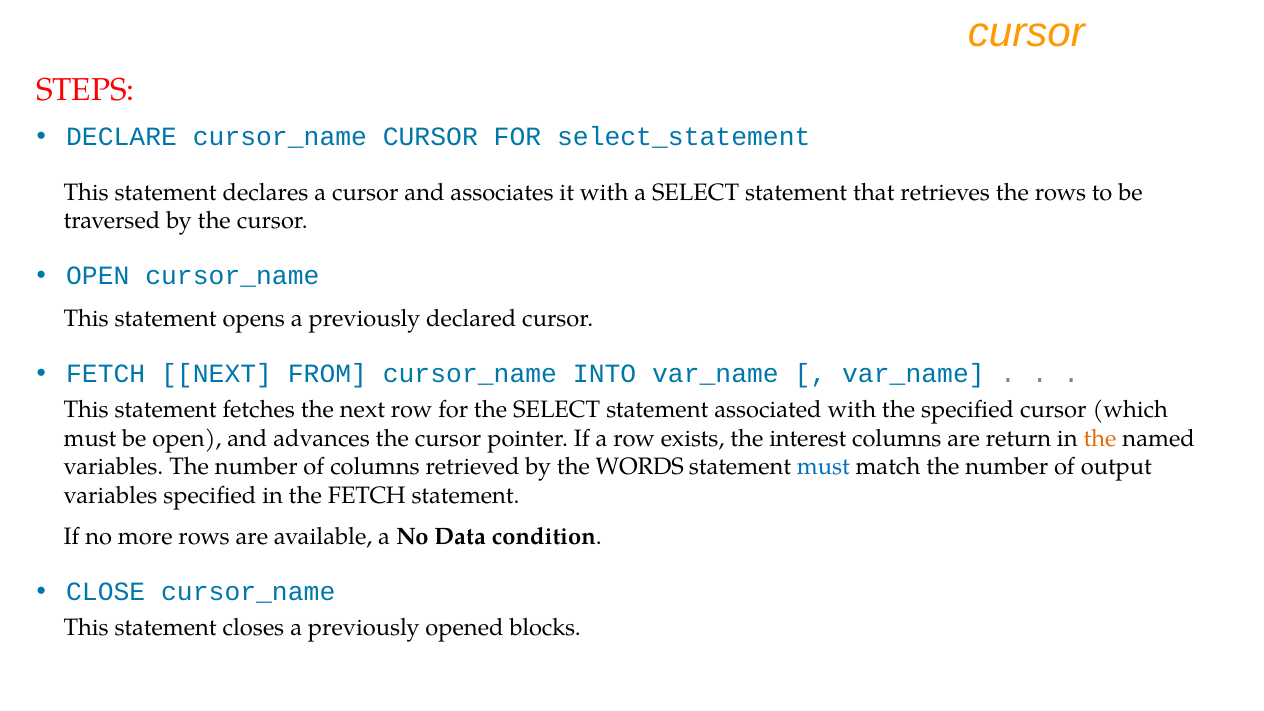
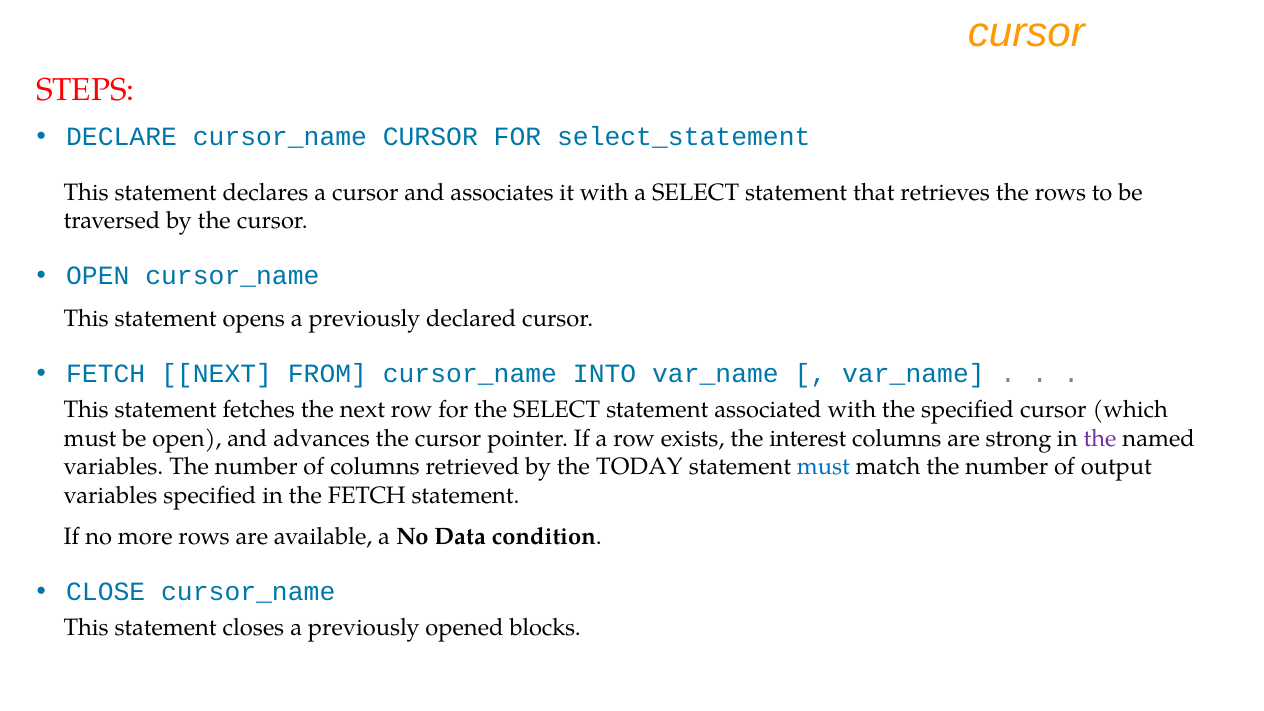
return: return -> strong
the at (1100, 439) colour: orange -> purple
WORDS: WORDS -> TODAY
